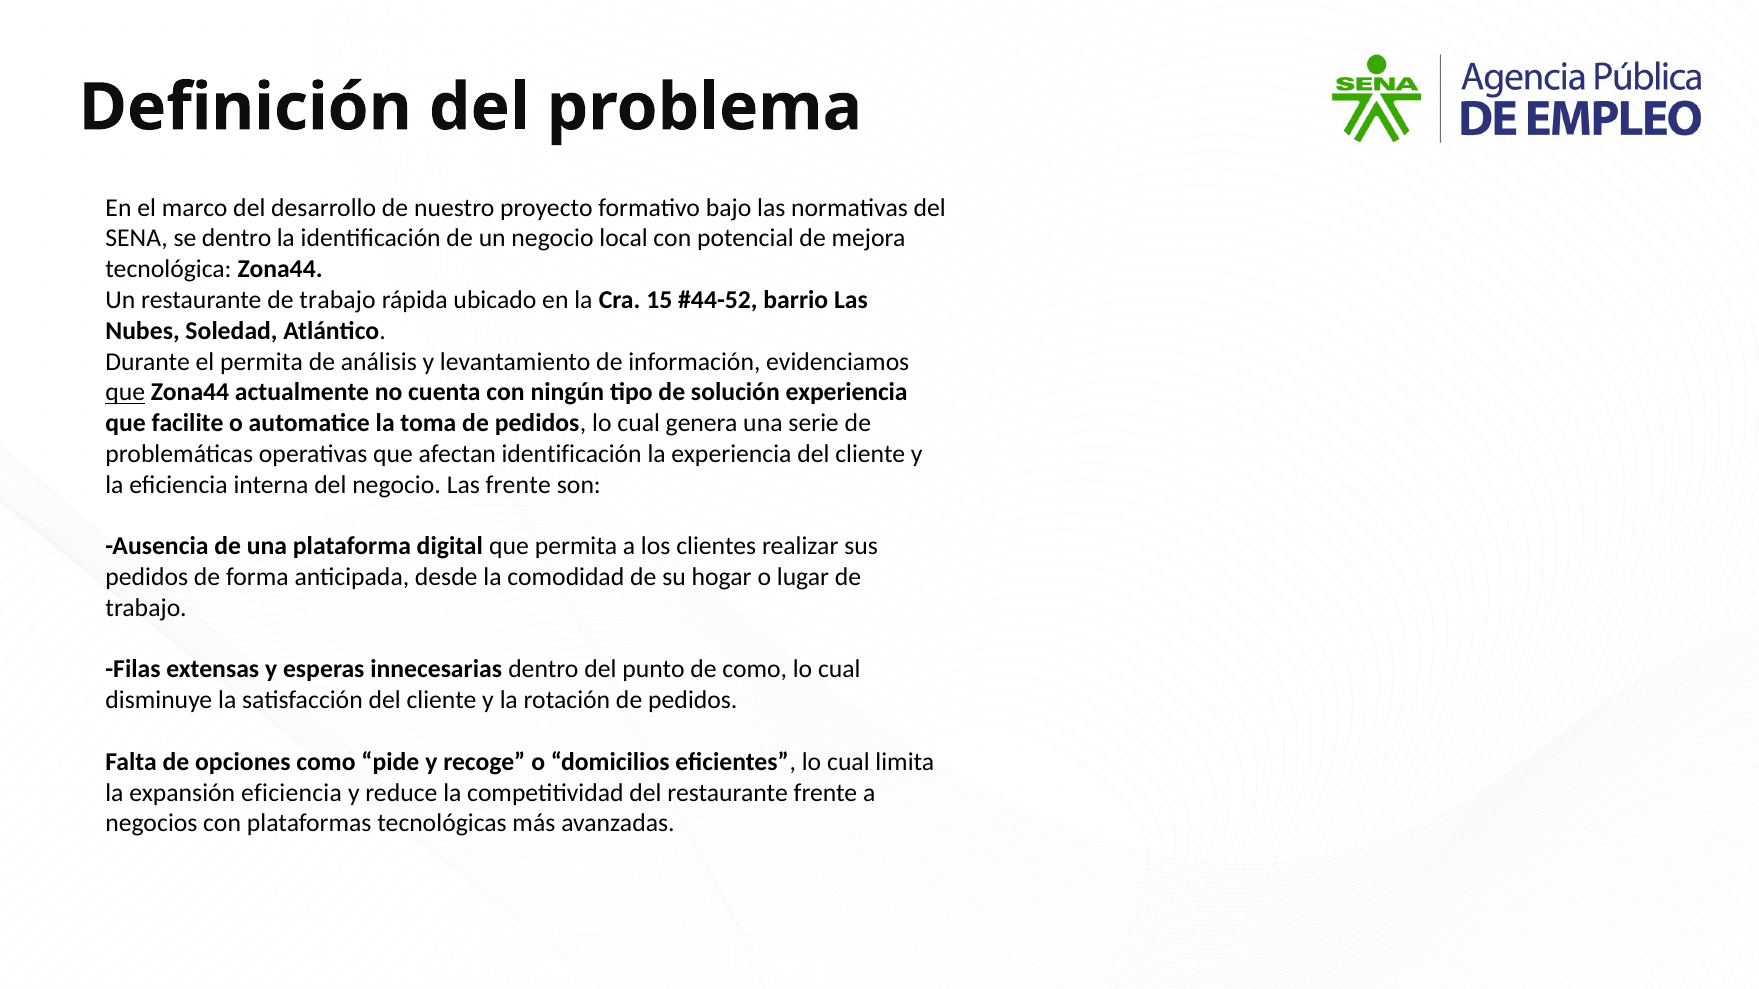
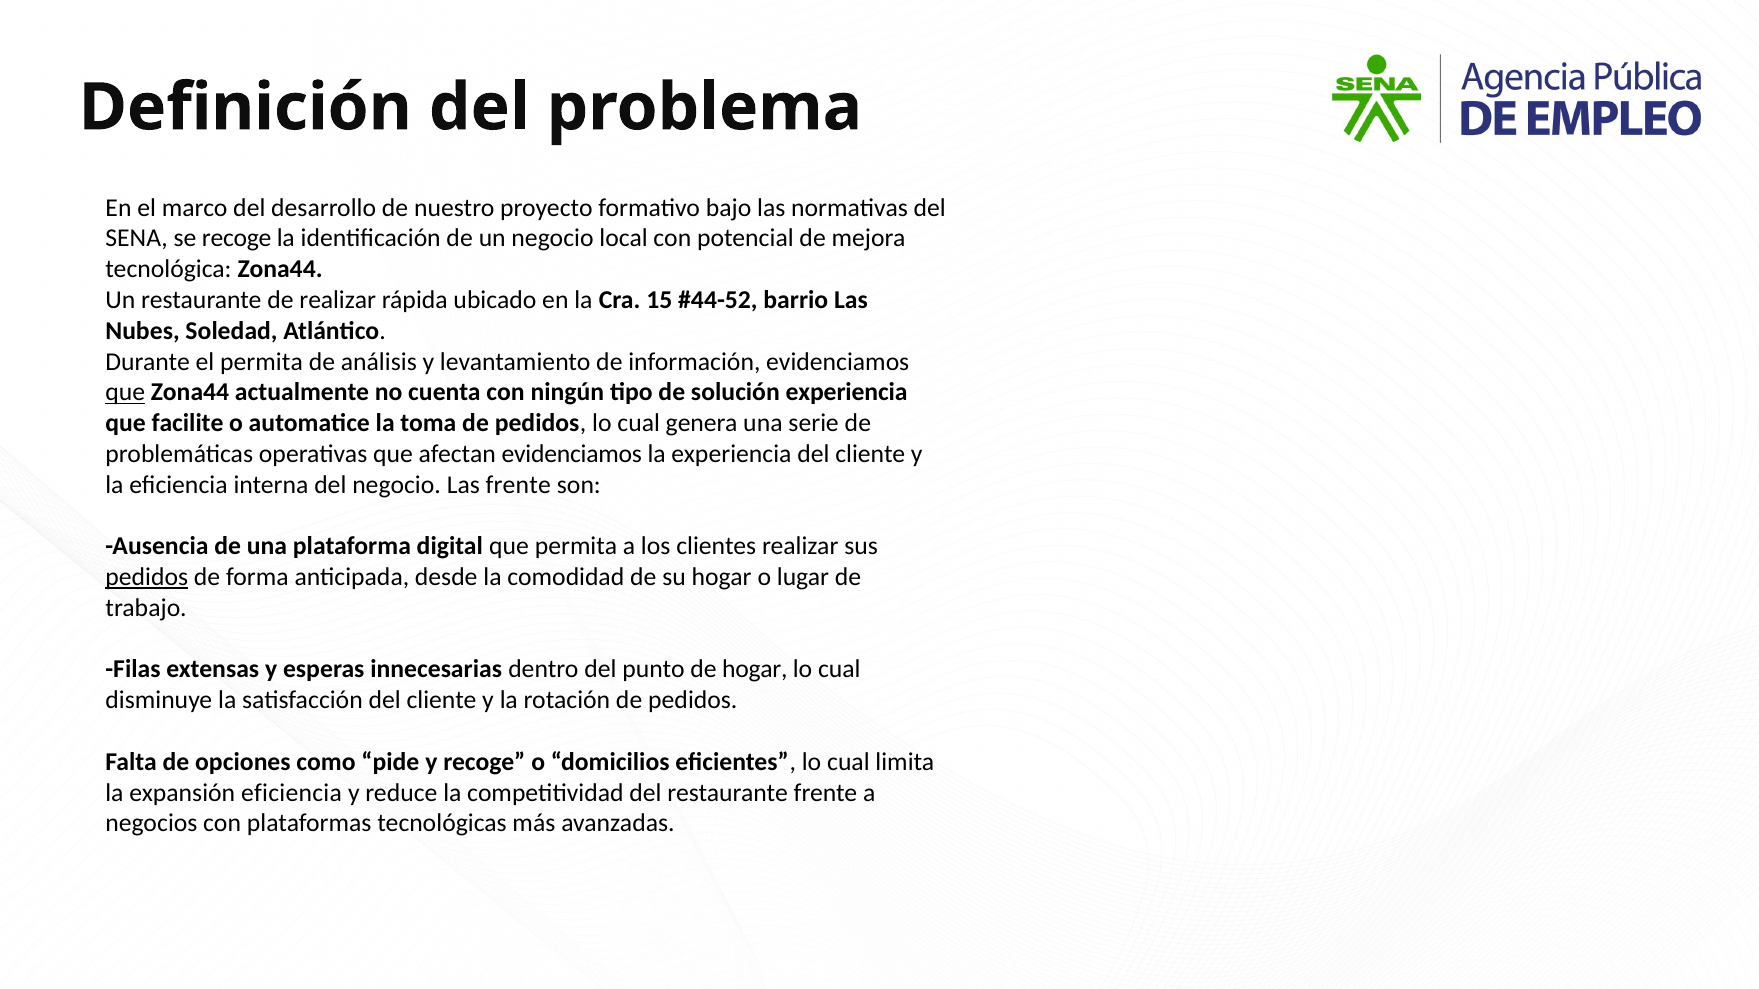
se dentro: dentro -> recoge
restaurante de trabajo: trabajo -> realizar
afectan identificación: identificación -> evidenciamos
pedidos at (147, 577) underline: none -> present
de como: como -> hogar
